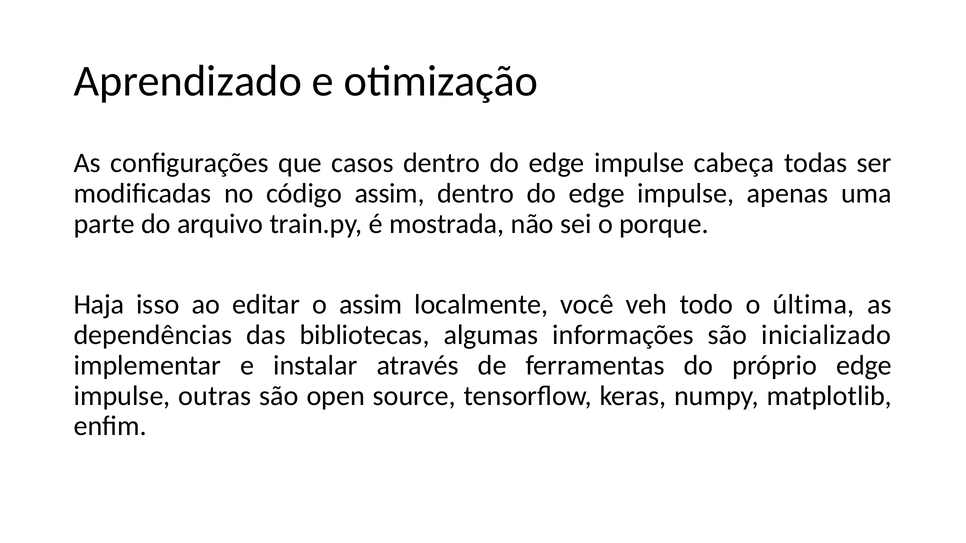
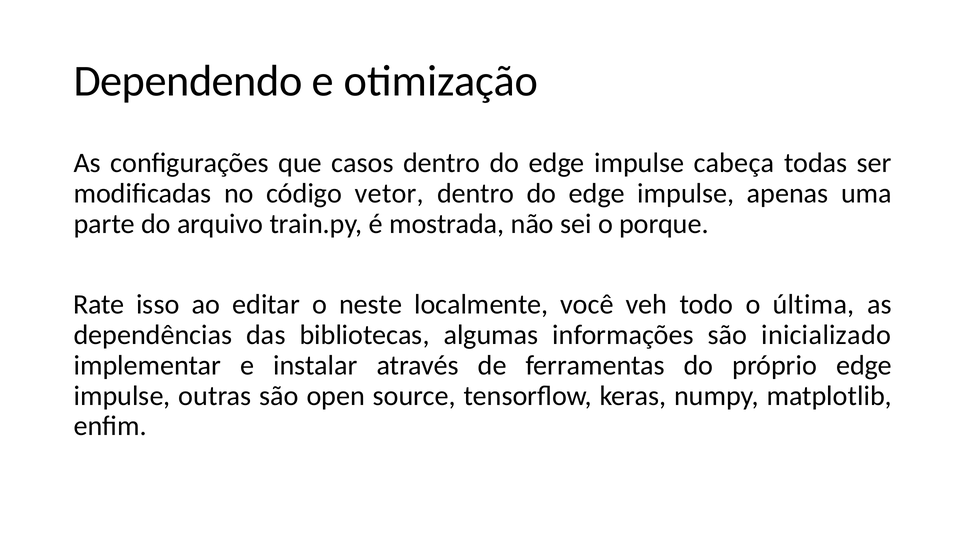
Aprendizado: Aprendizado -> Dependendo
código assim: assim -> vetor
Haja: Haja -> Rate
o assim: assim -> neste
